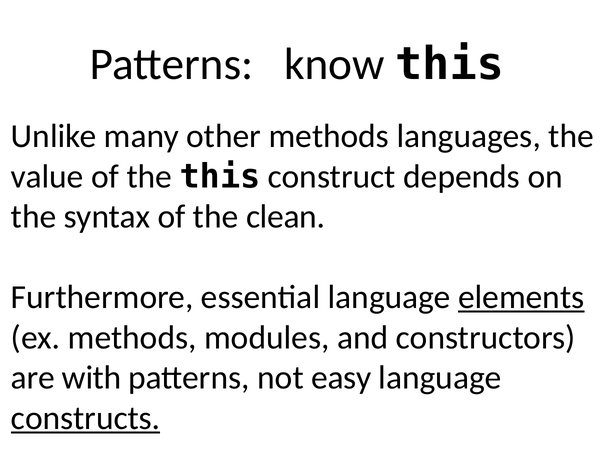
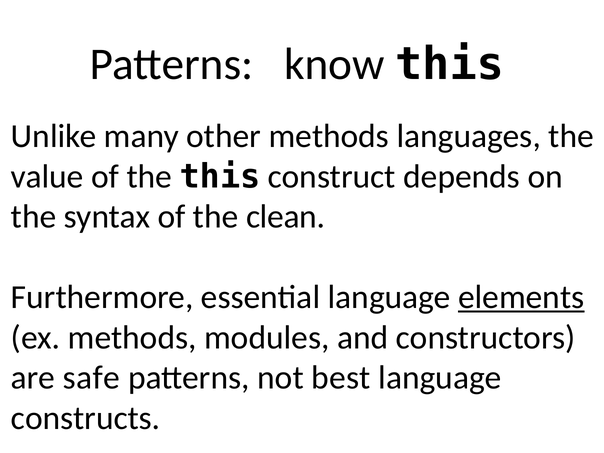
with: with -> safe
easy: easy -> best
constructs underline: present -> none
